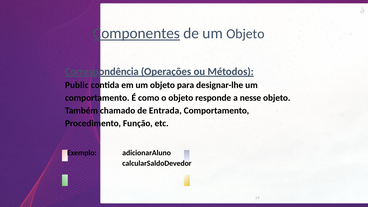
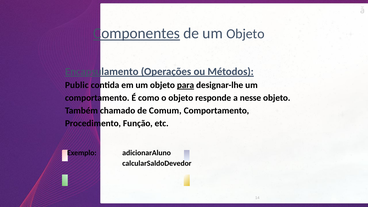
Correspondência: Correspondência -> Encapsulamento
para underline: none -> present
Entrada: Entrada -> Comum
